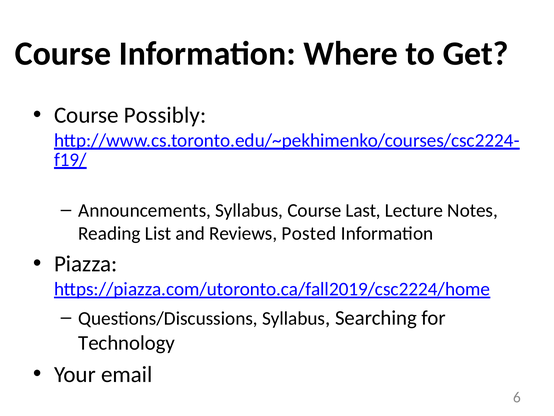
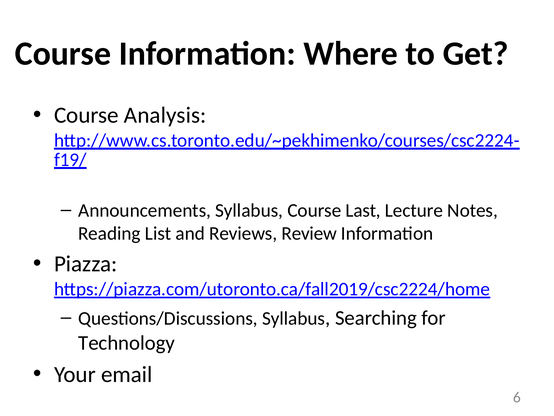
Possibly: Possibly -> Analysis
Posted: Posted -> Review
